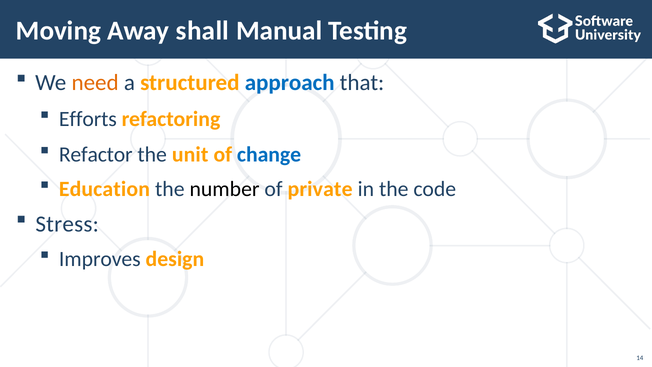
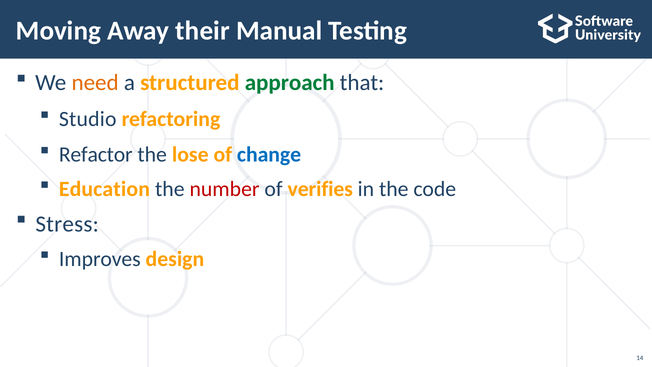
shall: shall -> their
approach colour: blue -> green
Efforts: Efforts -> Studio
unit: unit -> lose
number colour: black -> red
private: private -> verifies
